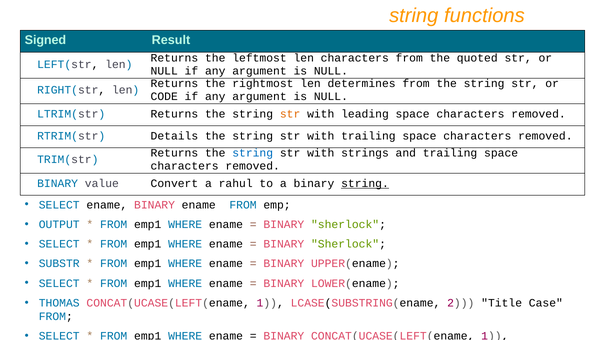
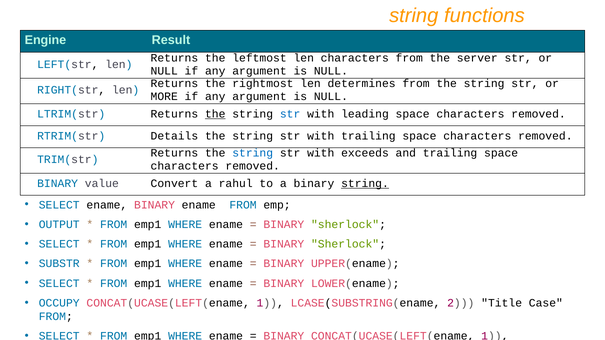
Signed: Signed -> Engine
quoted: quoted -> server
CODE: CODE -> MORE
the at (215, 114) underline: none -> present
str at (290, 114) colour: orange -> blue
strings: strings -> exceeds
THOMAS: THOMAS -> OCCUPY
